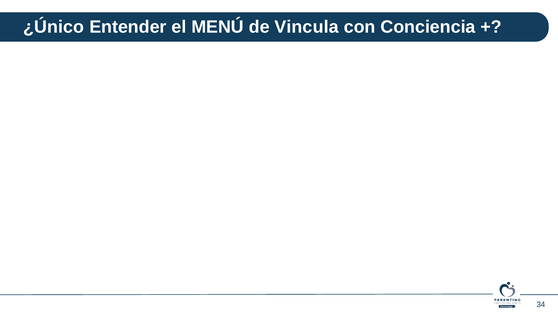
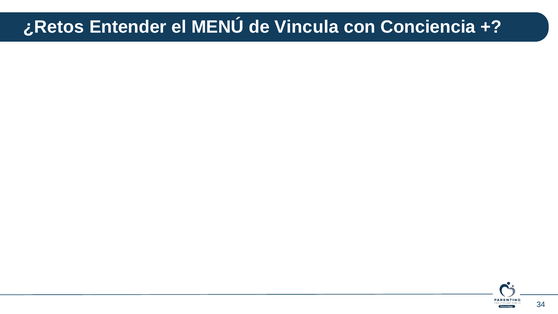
¿Único: ¿Único -> ¿Retos
